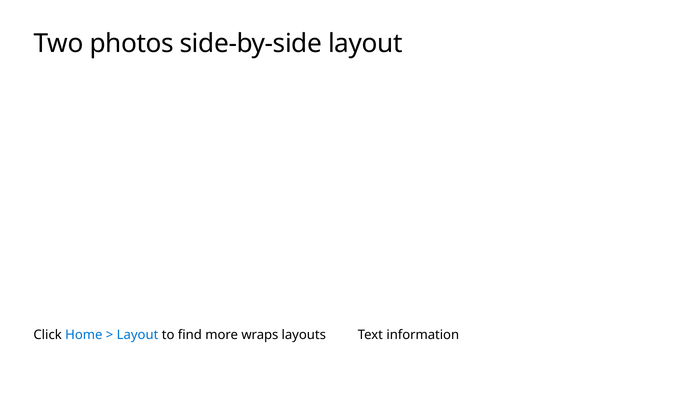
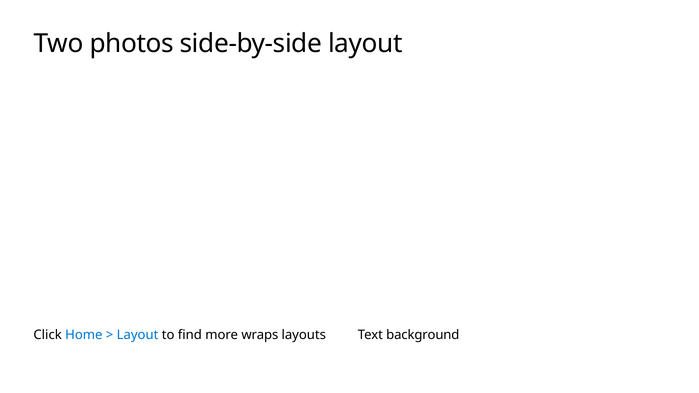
information: information -> background
